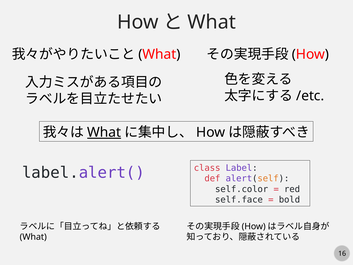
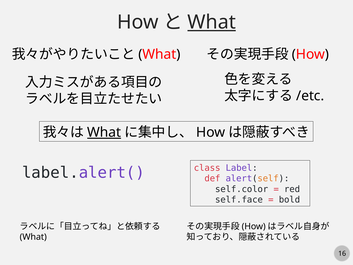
What at (212, 22) underline: none -> present
